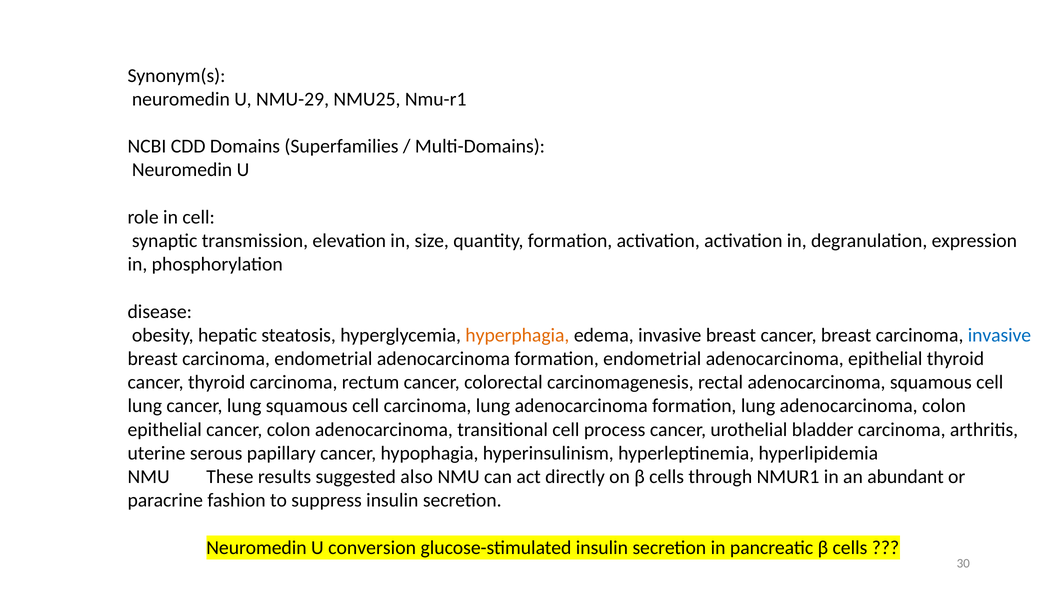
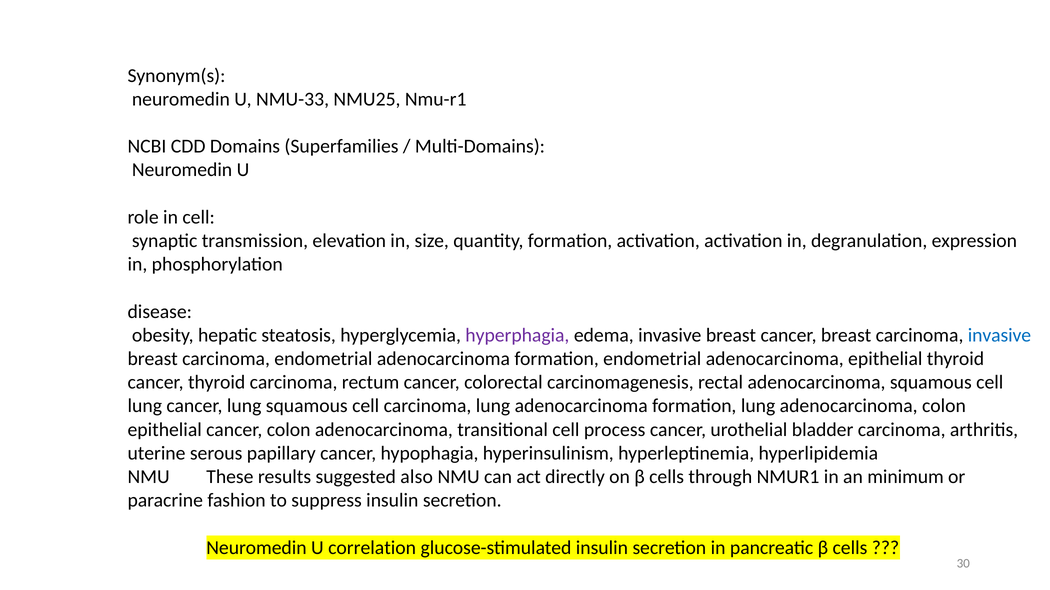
NMU-29: NMU-29 -> NMU-33
hyperphagia colour: orange -> purple
abundant: abundant -> minimum
conversion: conversion -> correlation
